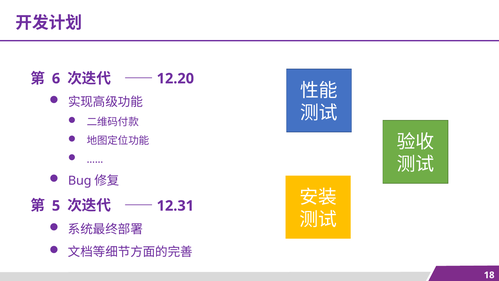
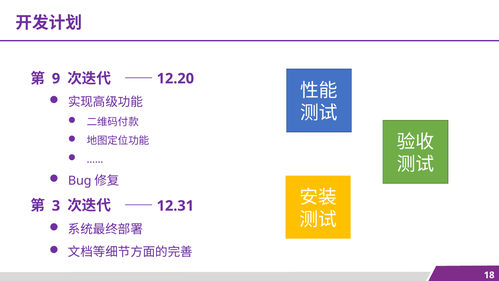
6: 6 -> 9
5 at (56, 206): 5 -> 3
